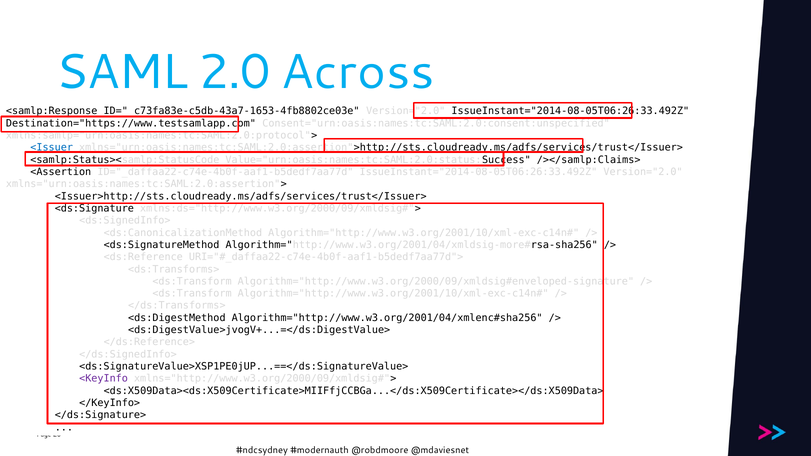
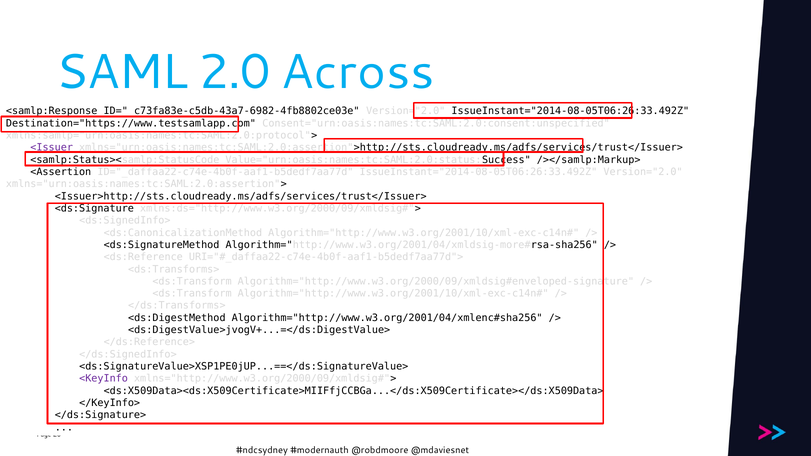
ID="_c73fa83e-c5db-43a7-1653-4fb8802ce03e: ID="_c73fa83e-c5db-43a7-1653-4fb8802ce03e -> ID="_c73fa83e-c5db-43a7-6982-4fb8802ce03e
<Issuer colour: blue -> purple
/></samlp:Claims>: /></samlp:Claims> -> /></samlp:Markup>
